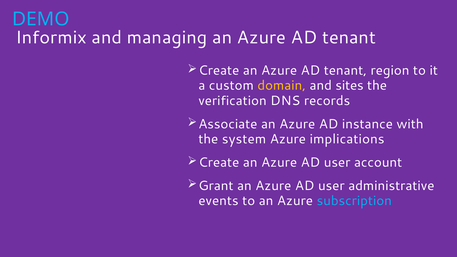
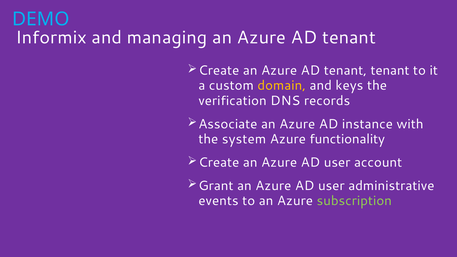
tenant region: region -> tenant
sites: sites -> keys
implications: implications -> functionality
subscription colour: light blue -> light green
